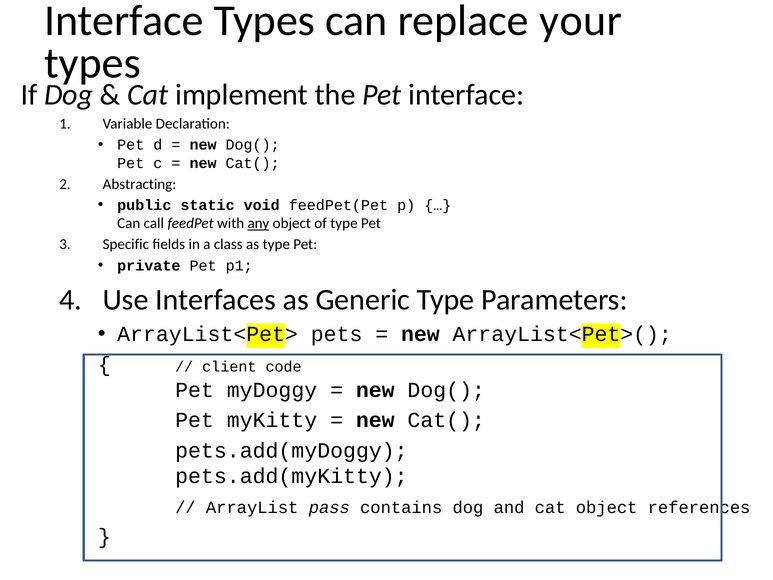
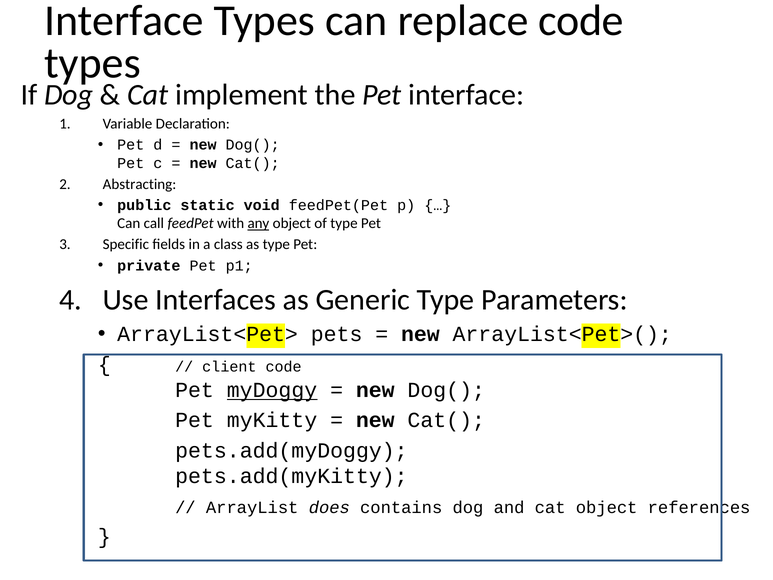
replace your: your -> code
myDoggy underline: none -> present
pass: pass -> does
